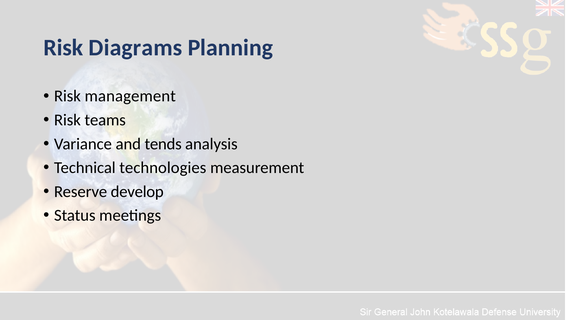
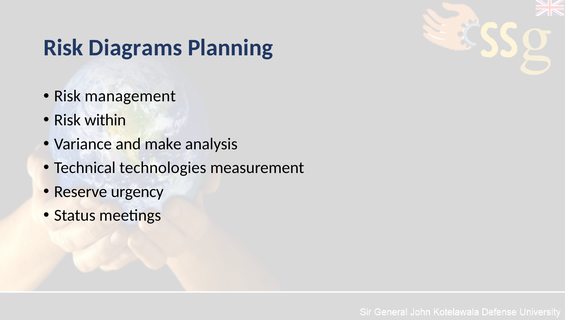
teams: teams -> within
tends: tends -> make
develop: develop -> urgency
